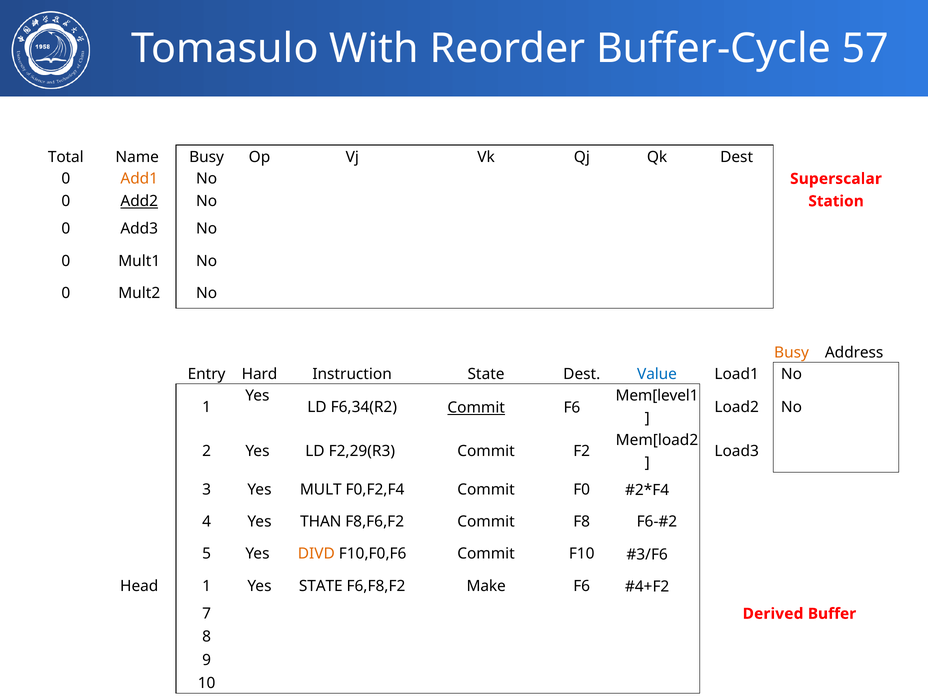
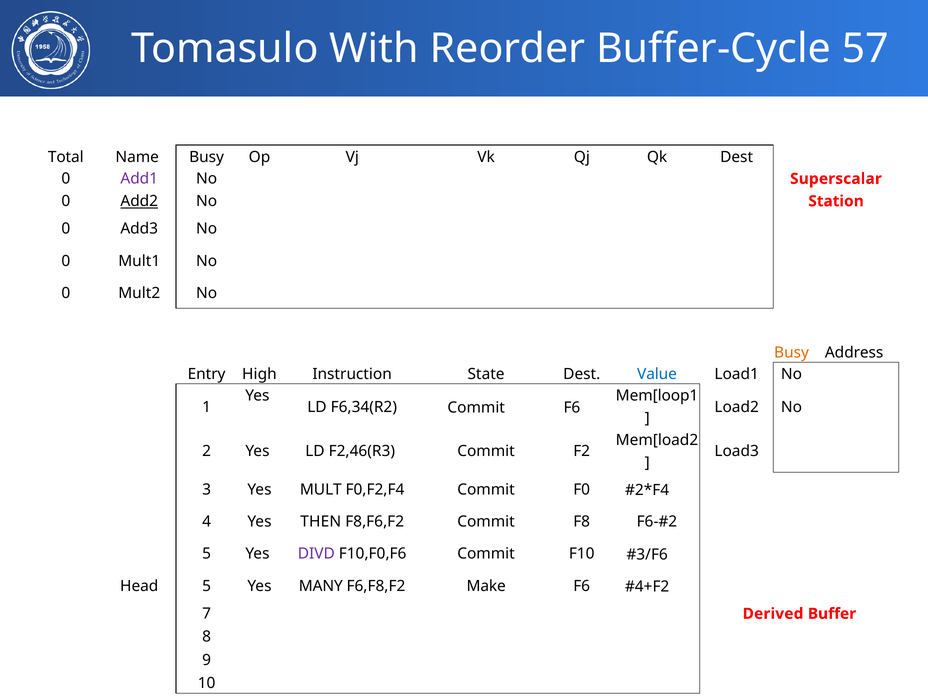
Add1 colour: orange -> purple
Hard: Hard -> High
Mem[level1: Mem[level1 -> Mem[loop1
Commit at (476, 408) underline: present -> none
F2,29(R3: F2,29(R3 -> F2,46(R3
THAN: THAN -> THEN
DIVD colour: orange -> purple
Head 1: 1 -> 5
Yes STATE: STATE -> MANY
